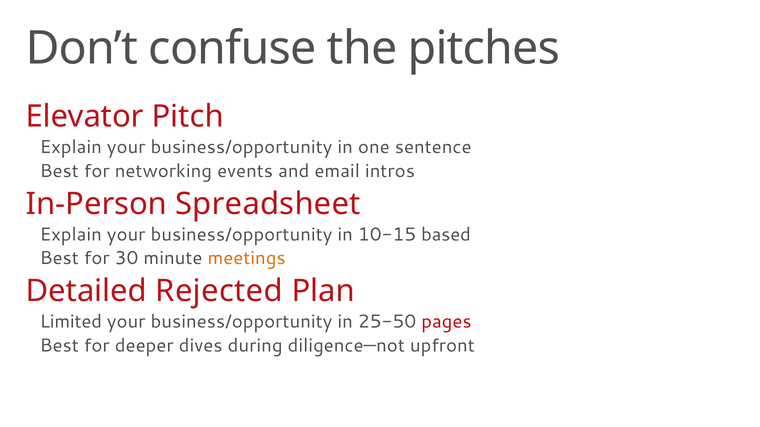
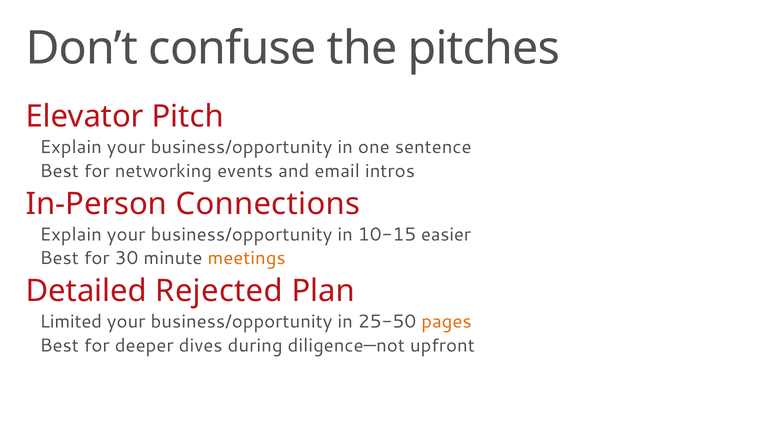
Spreadsheet: Spreadsheet -> Connections
based: based -> easier
pages colour: red -> orange
